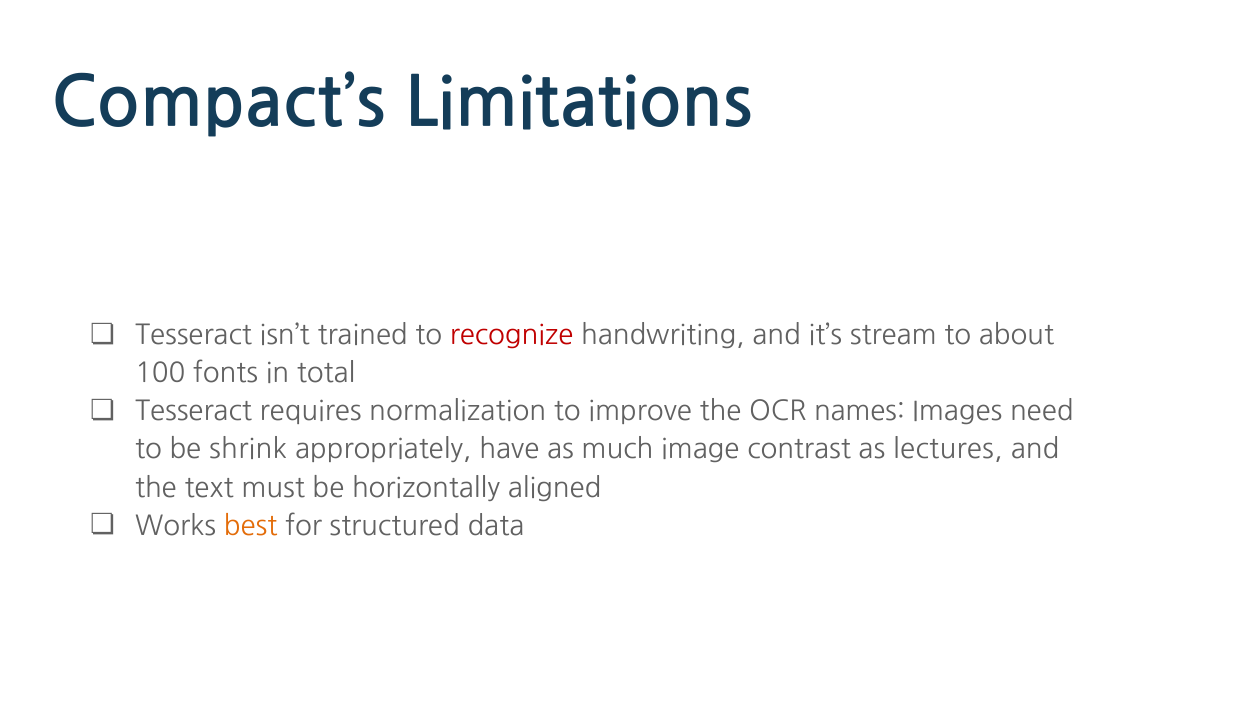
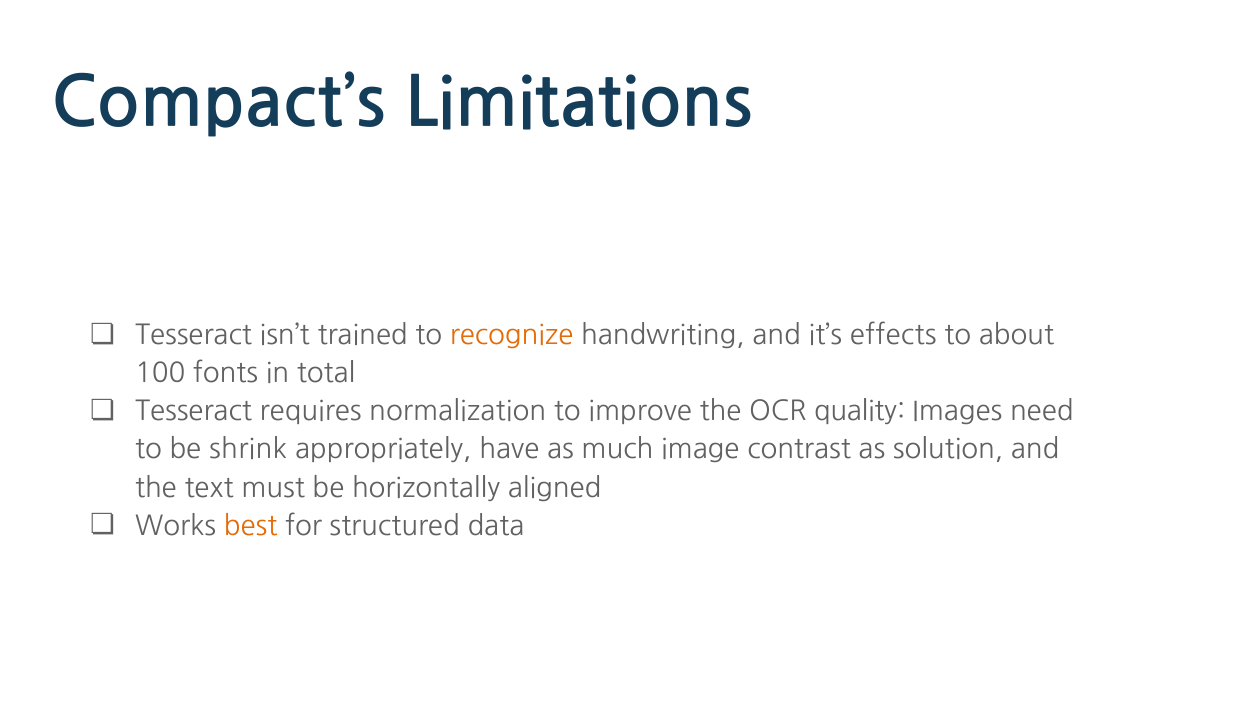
recognize colour: red -> orange
stream: stream -> effects
names: names -> quality
lectures: lectures -> solution
